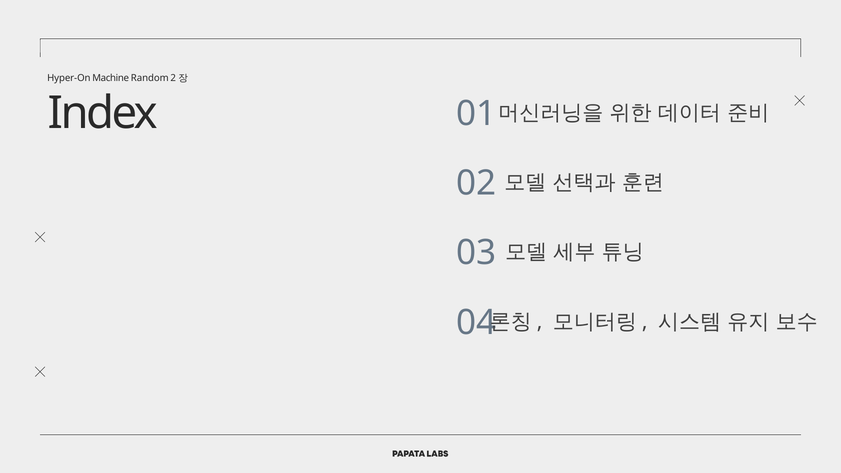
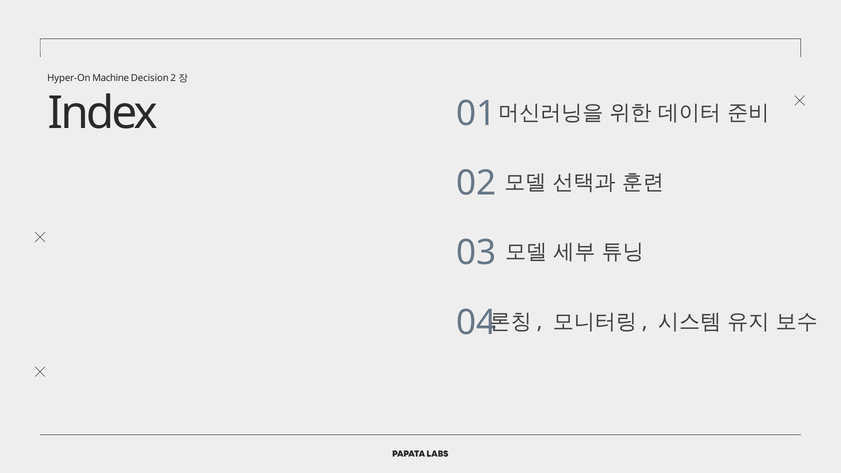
Random: Random -> Decision
